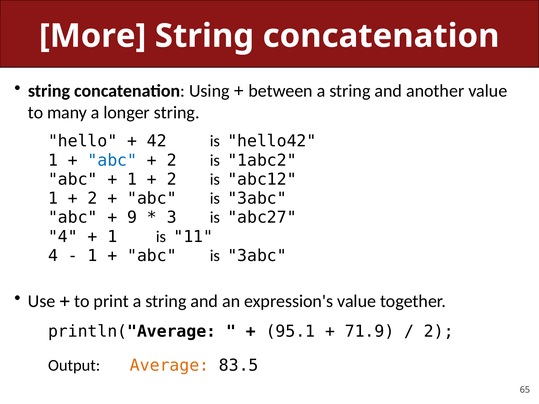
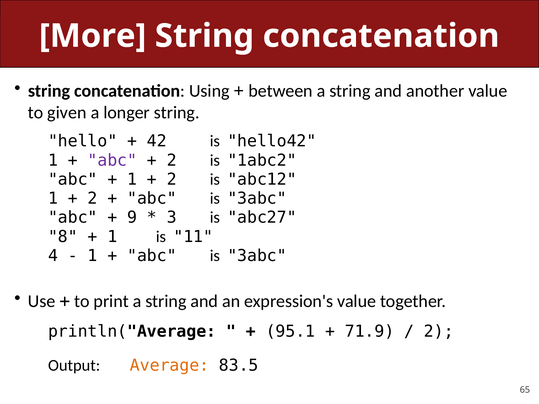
many: many -> given
abc at (112, 160) colour: blue -> purple
4 at (63, 237): 4 -> 8
